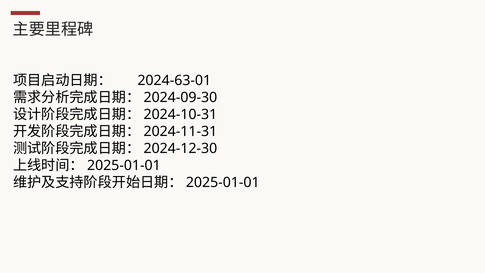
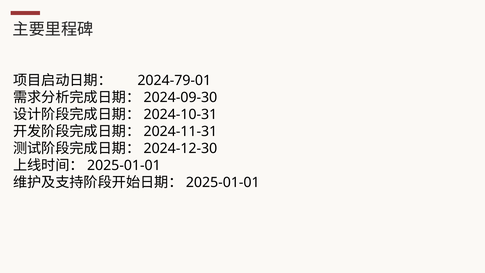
2024-63-01: 2024-63-01 -> 2024-79-01
